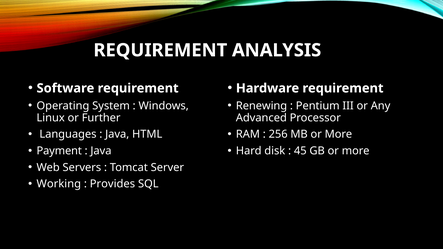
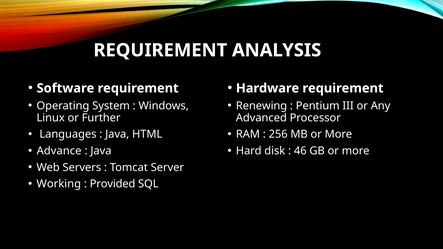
Payment: Payment -> Advance
45: 45 -> 46
Provides: Provides -> Provided
